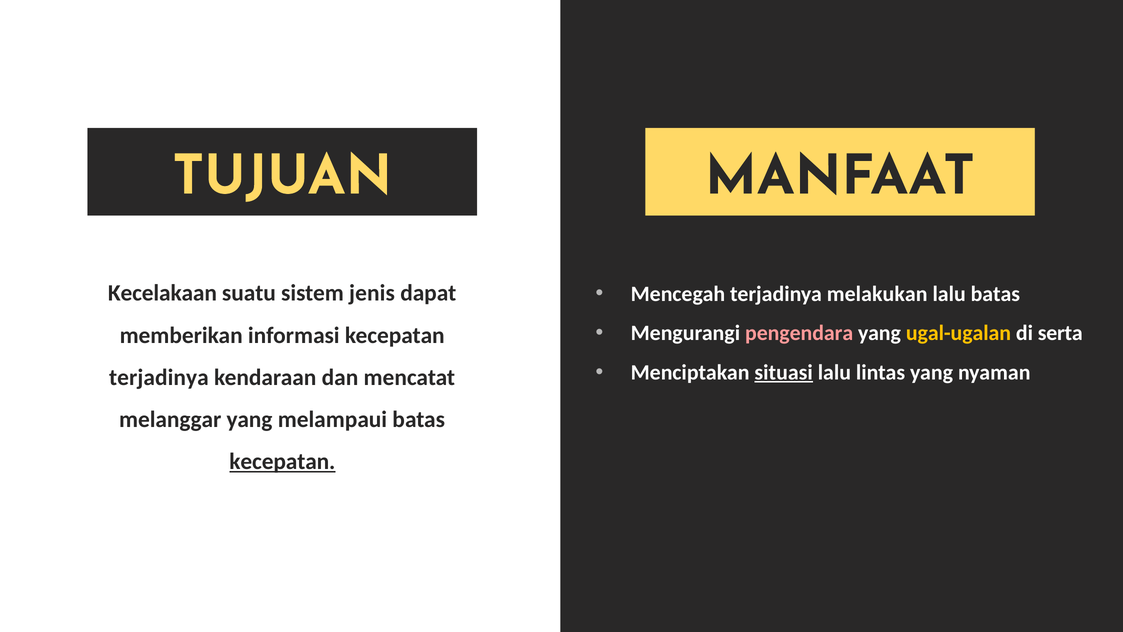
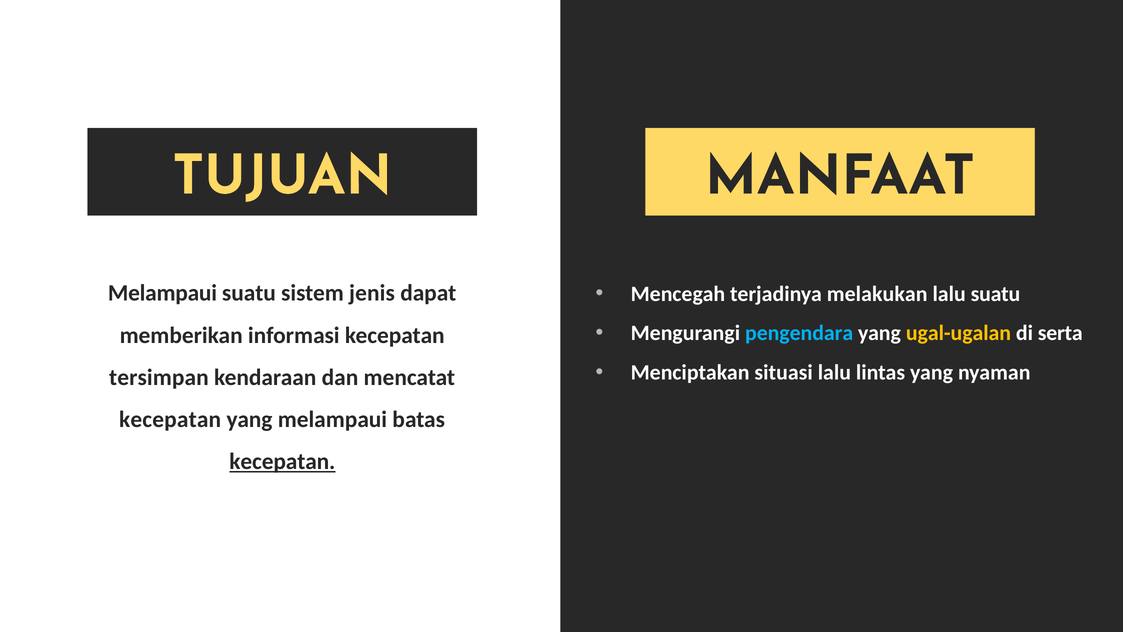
lalu batas: batas -> suatu
Kecelakaan at (162, 293): Kecelakaan -> Melampaui
pengendara colour: pink -> light blue
situasi underline: present -> none
terjadinya at (159, 377): terjadinya -> tersimpan
melanggar at (170, 419): melanggar -> kecepatan
